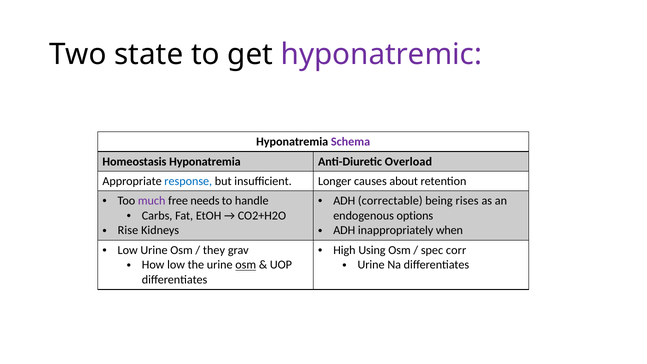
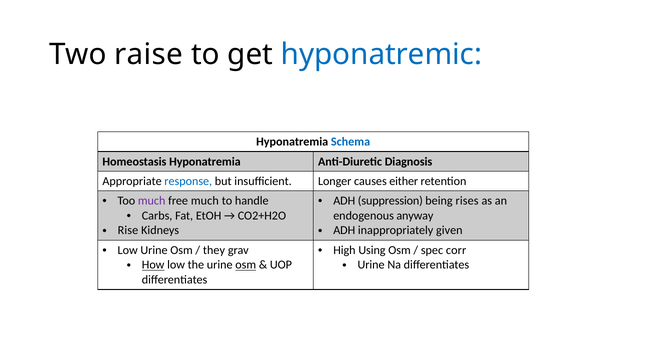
state: state -> raise
hyponatremic colour: purple -> blue
Schema colour: purple -> blue
Overload: Overload -> Diagnosis
about: about -> either
free needs: needs -> much
correctable: correctable -> suppression
options: options -> anyway
when: when -> given
How underline: none -> present
